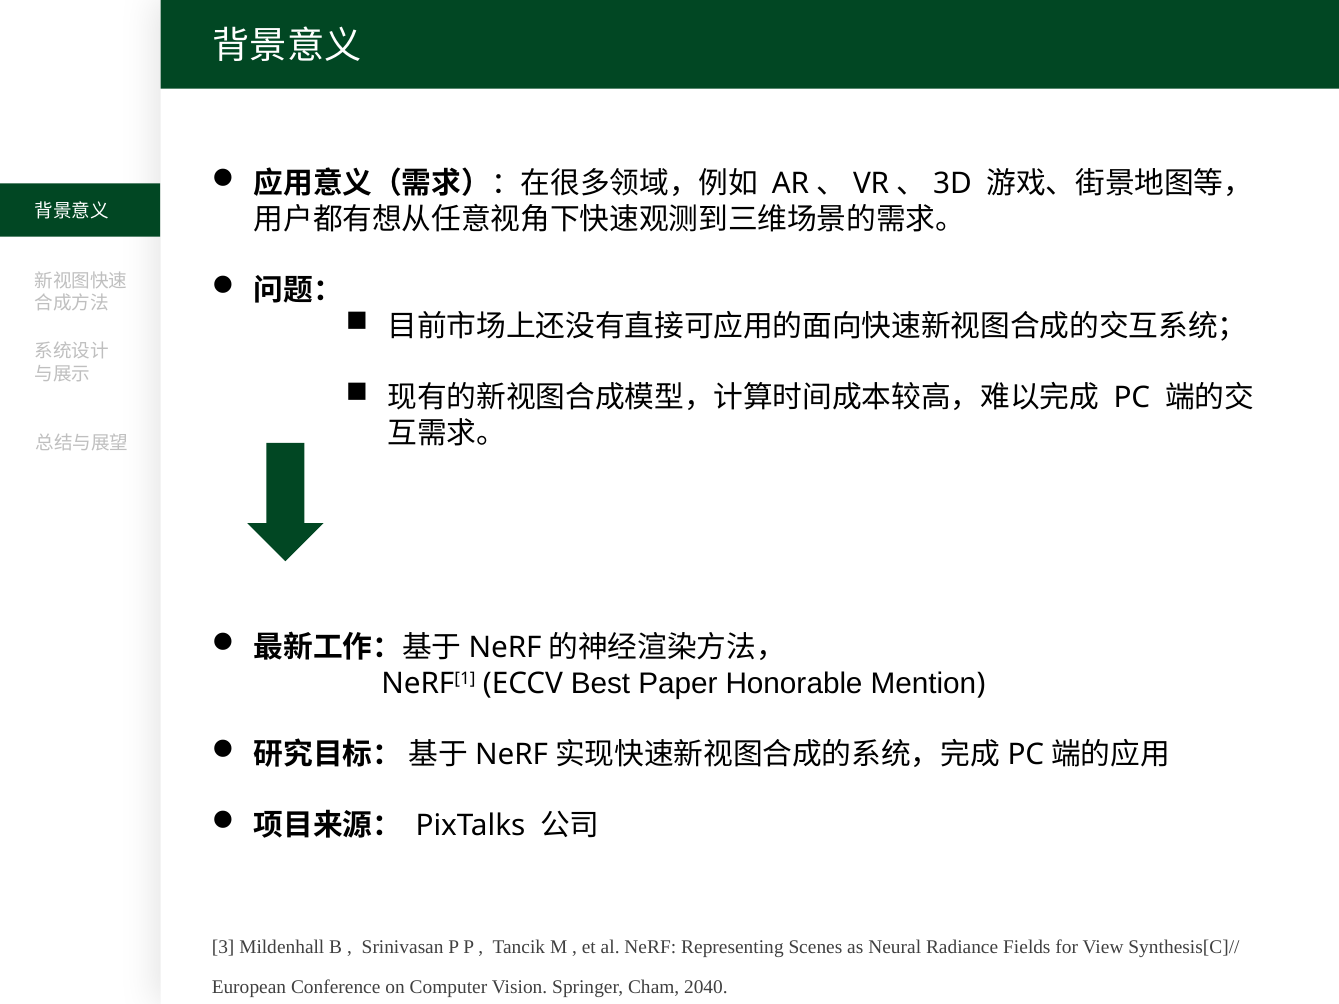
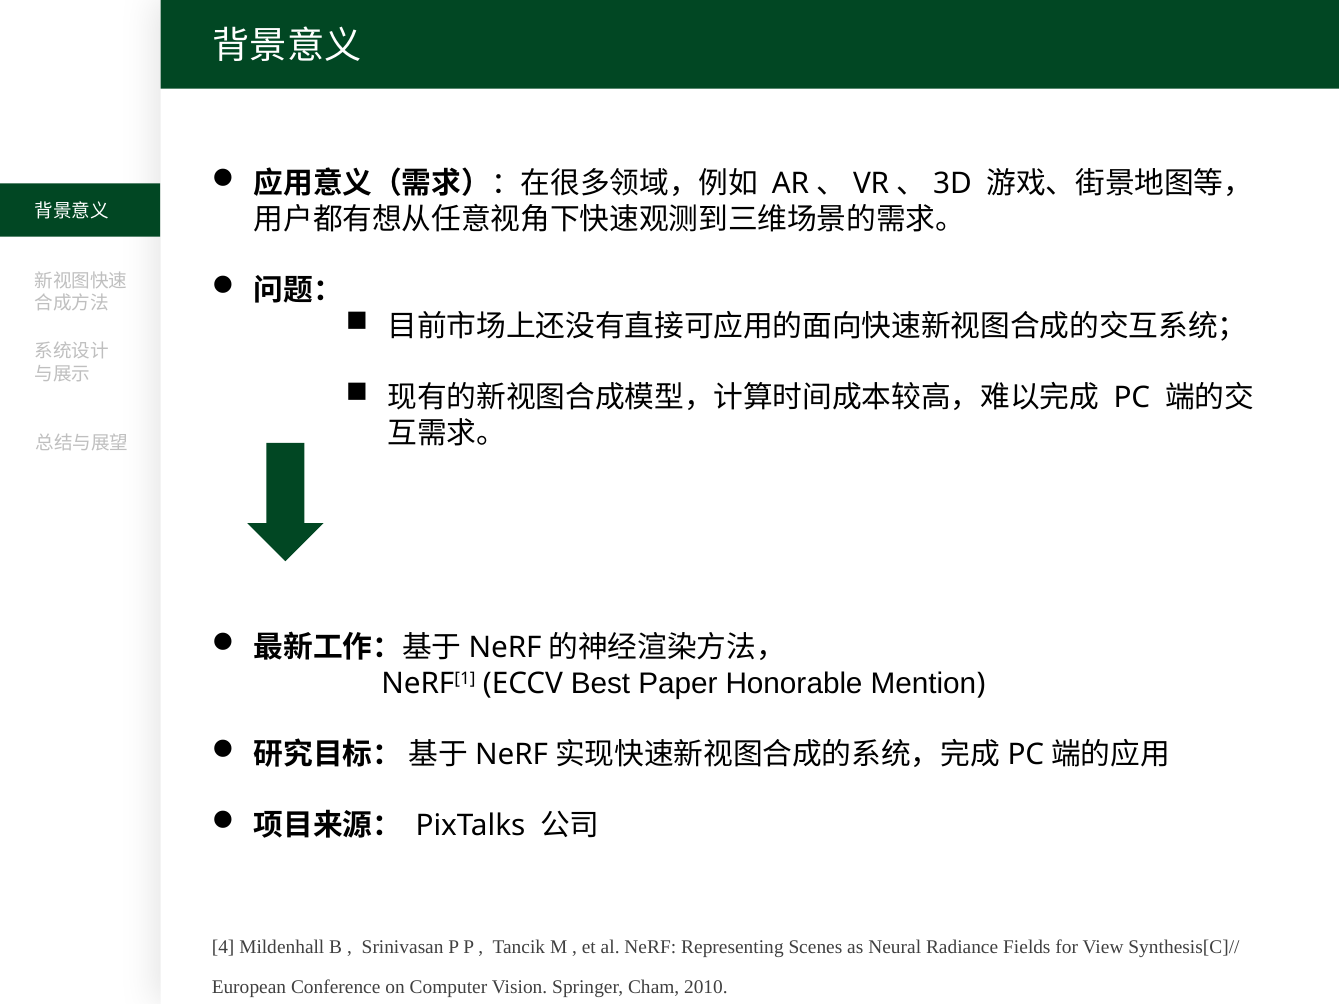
3: 3 -> 4
2040: 2040 -> 2010
